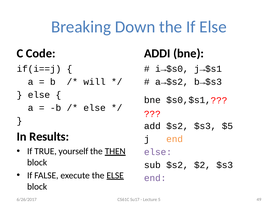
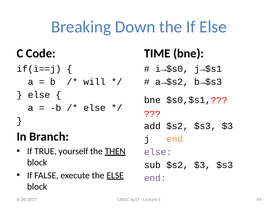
ADDI: ADDI -> TIME
$s3 $5: $5 -> $3
Results: Results -> Branch
$s2 $2: $2 -> $3
